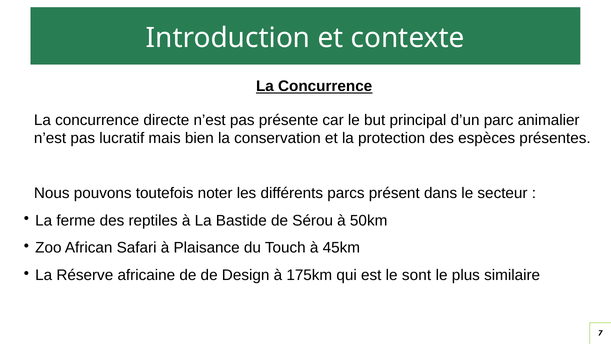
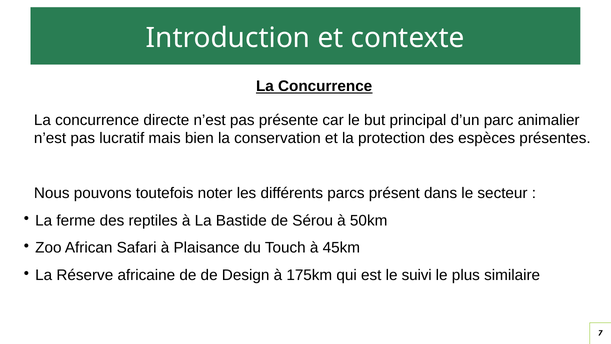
sont: sont -> suivi
